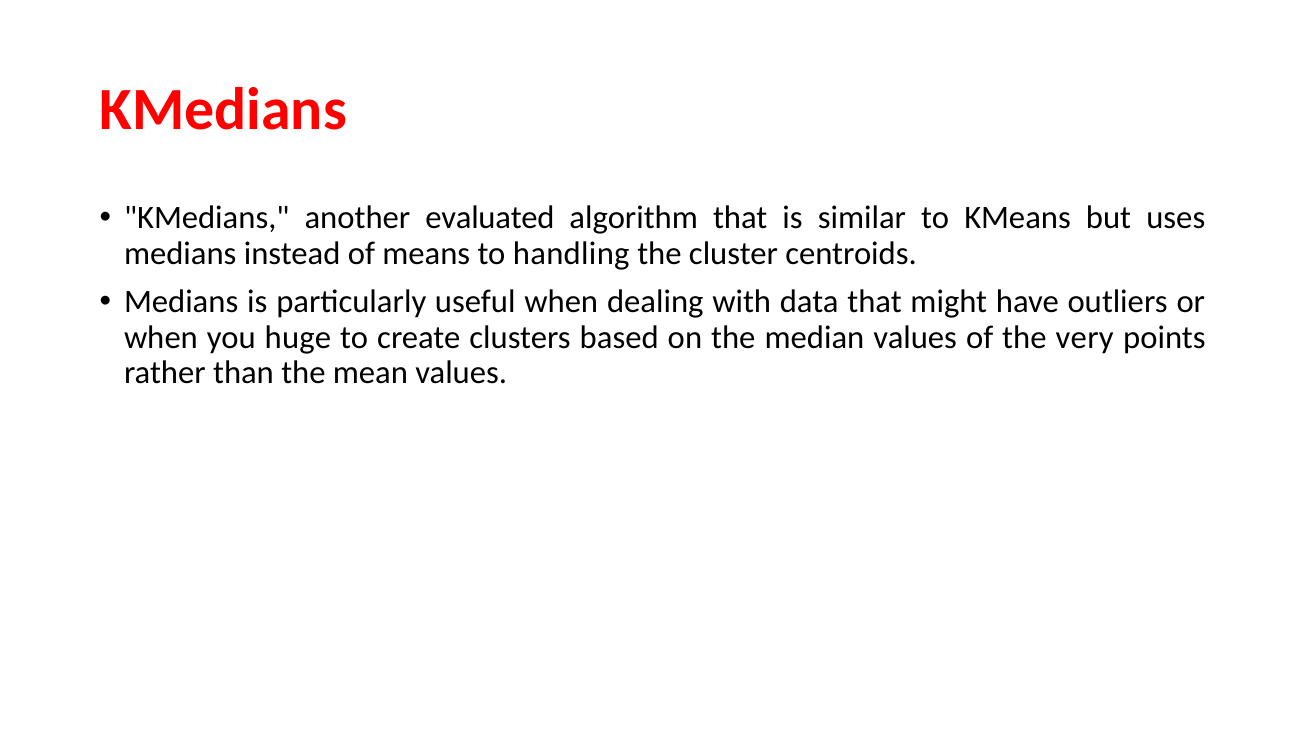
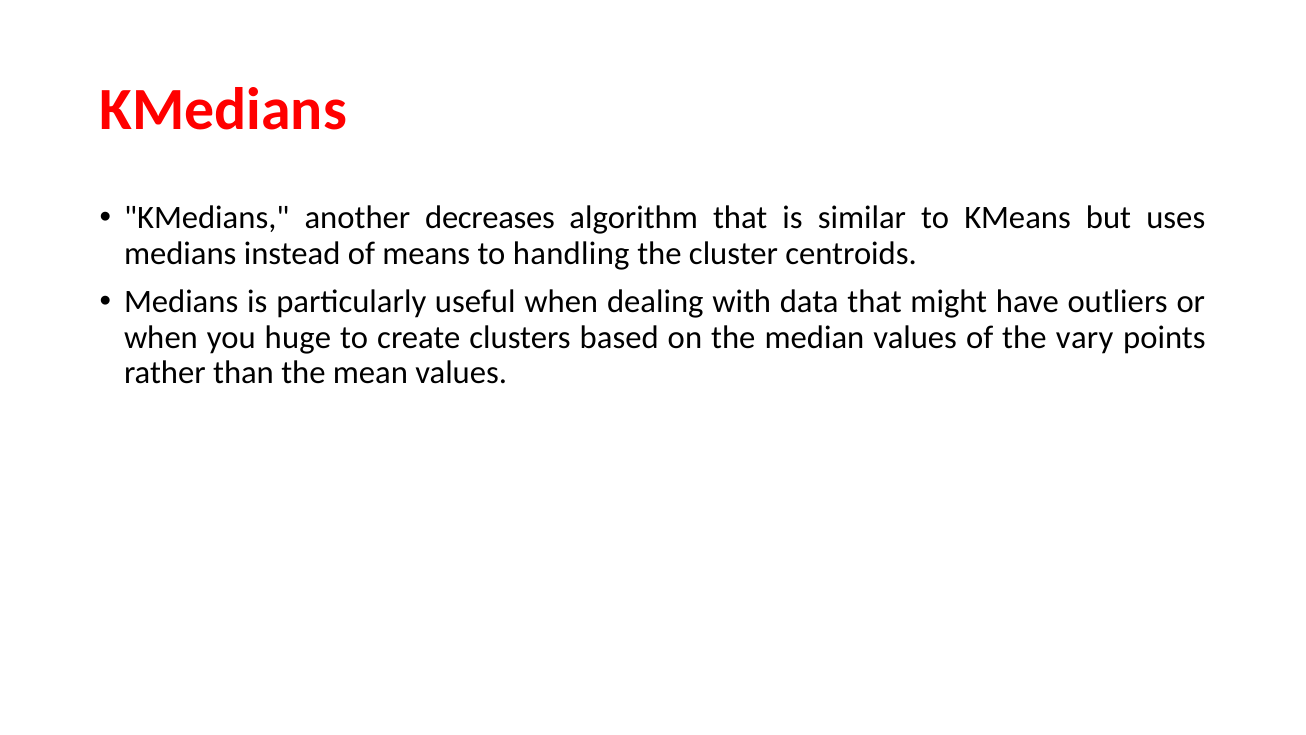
evaluated: evaluated -> decreases
very: very -> vary
